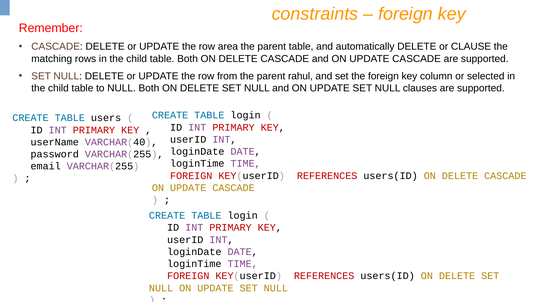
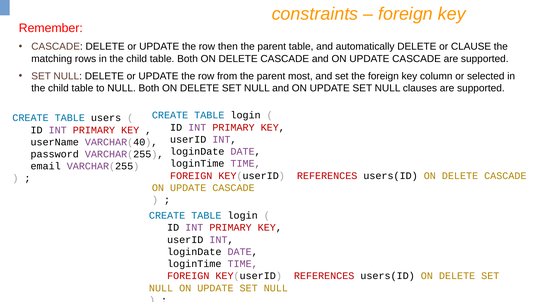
area: area -> then
rahul: rahul -> most
